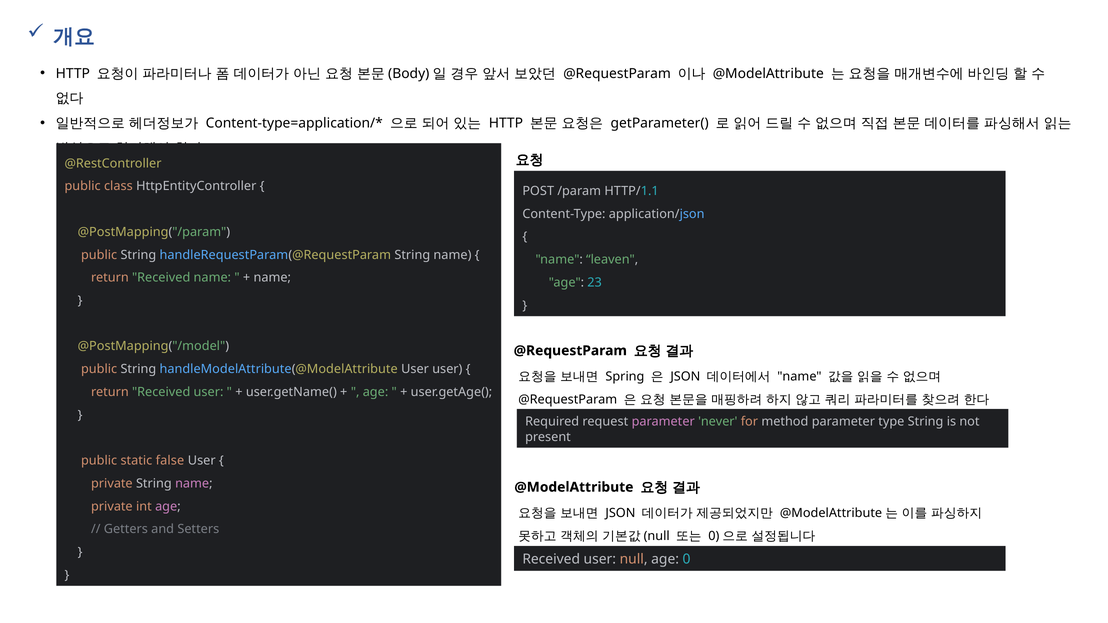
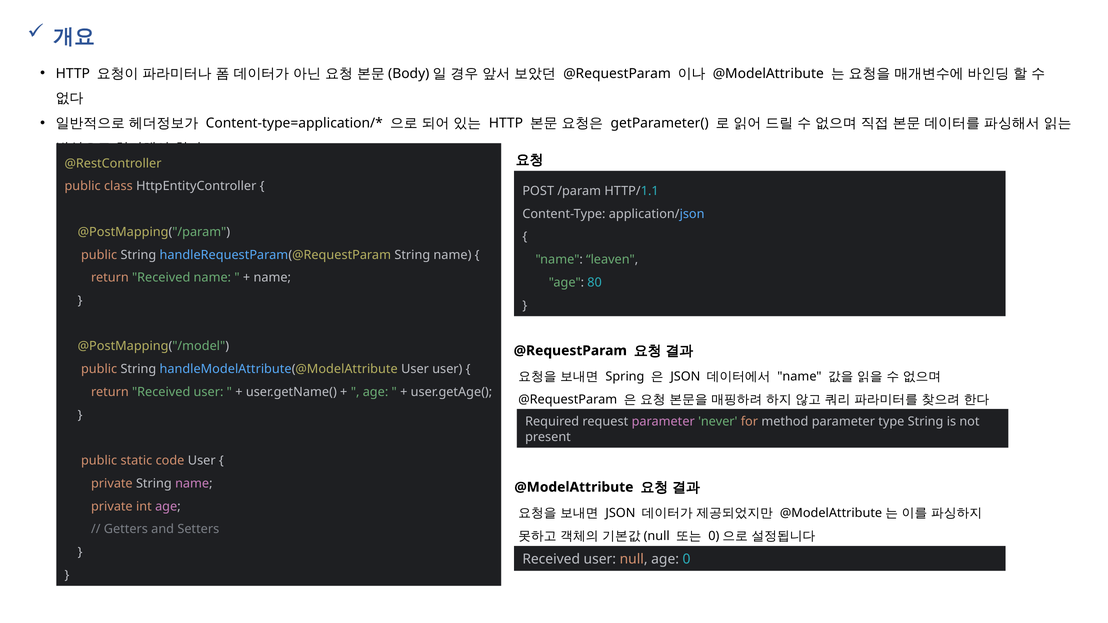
23: 23 -> 80
false: false -> code
